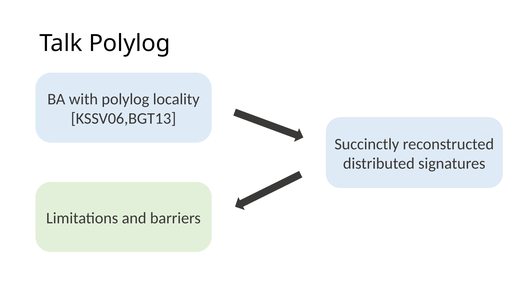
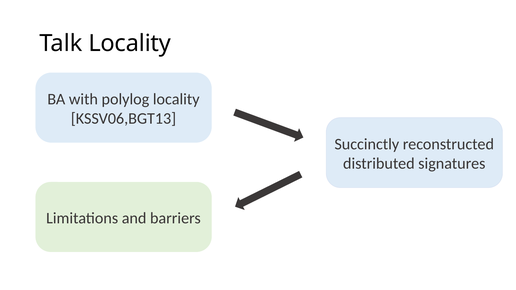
Talk Polylog: Polylog -> Locality
